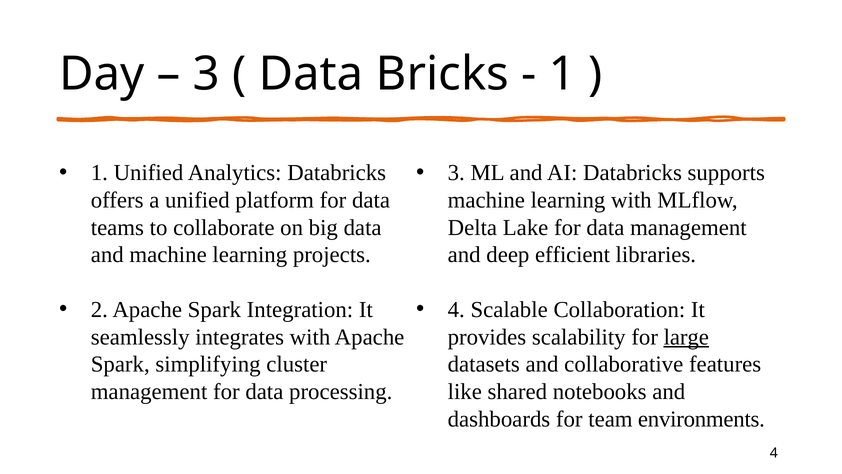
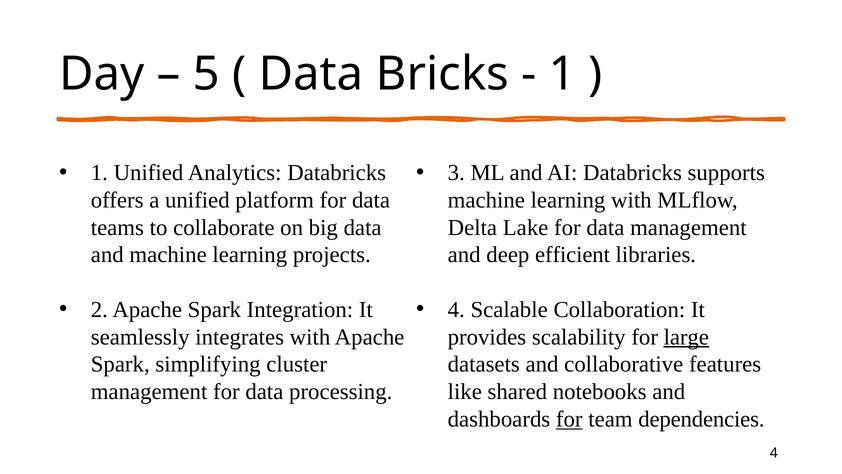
3 at (206, 74): 3 -> 5
for at (569, 419) underline: none -> present
environments: environments -> dependencies
